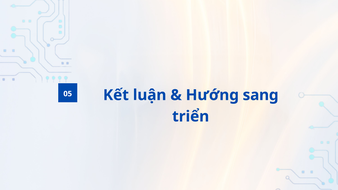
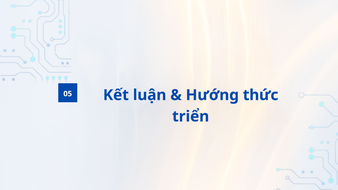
sang: sang -> thức
